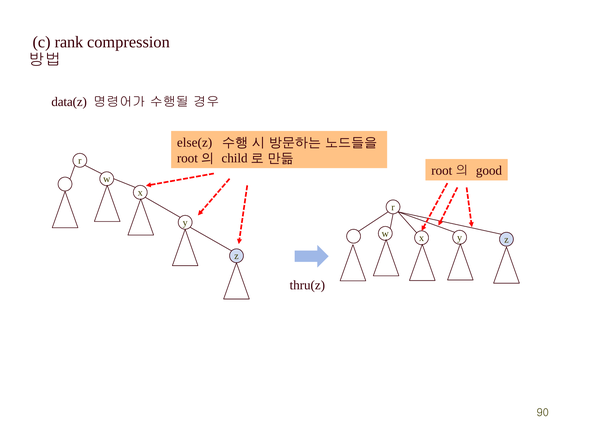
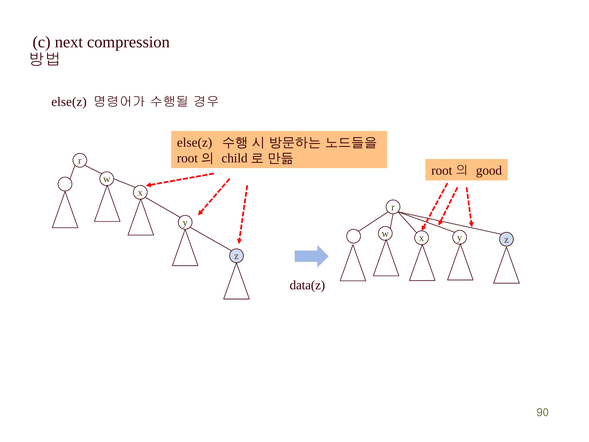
rank: rank -> next
data(z at (69, 102): data(z -> else(z
thru(z: thru(z -> data(z
